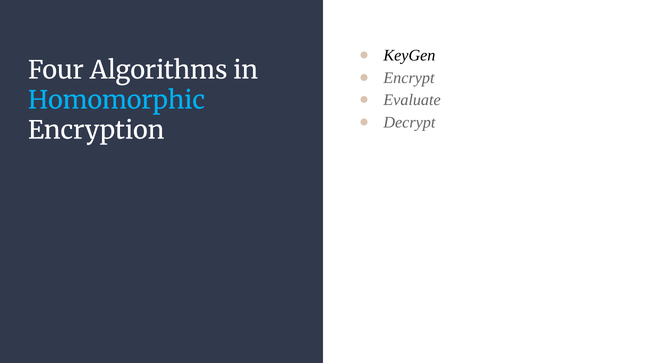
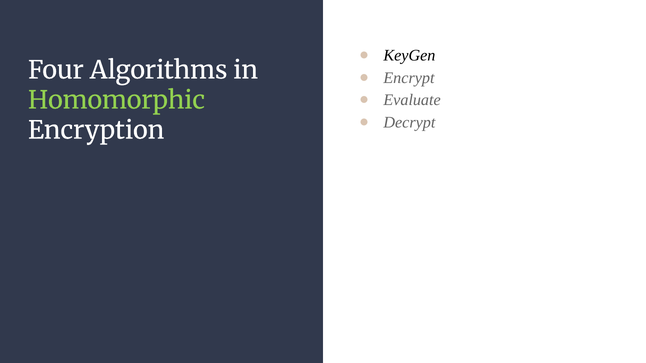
Homomorphic colour: light blue -> light green
